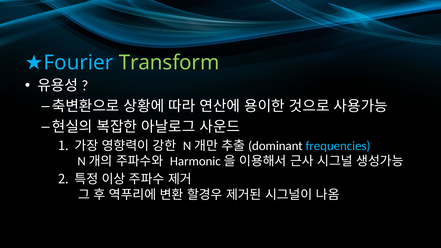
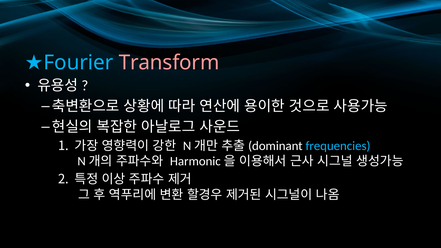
Transform colour: light green -> pink
